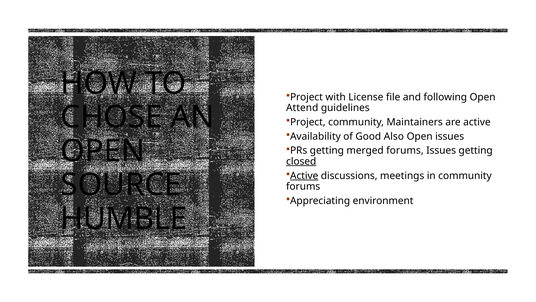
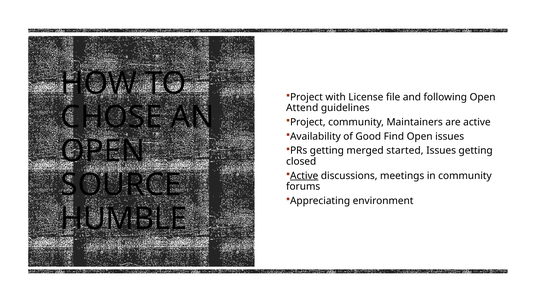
Also: Also -> Find
merged forums: forums -> started
closed underline: present -> none
